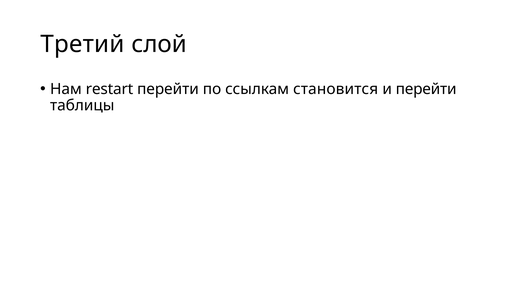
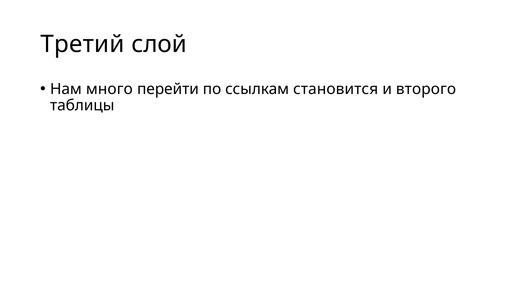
restart: restart -> много
и перейти: перейти -> второго
